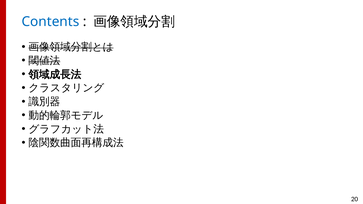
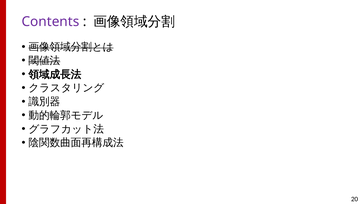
Contents colour: blue -> purple
